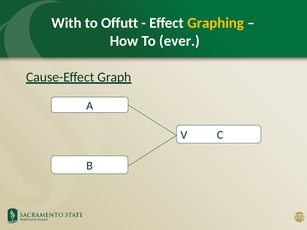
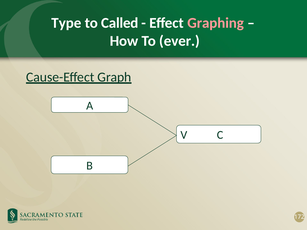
With: With -> Type
Offutt: Offutt -> Called
Graphing colour: yellow -> pink
